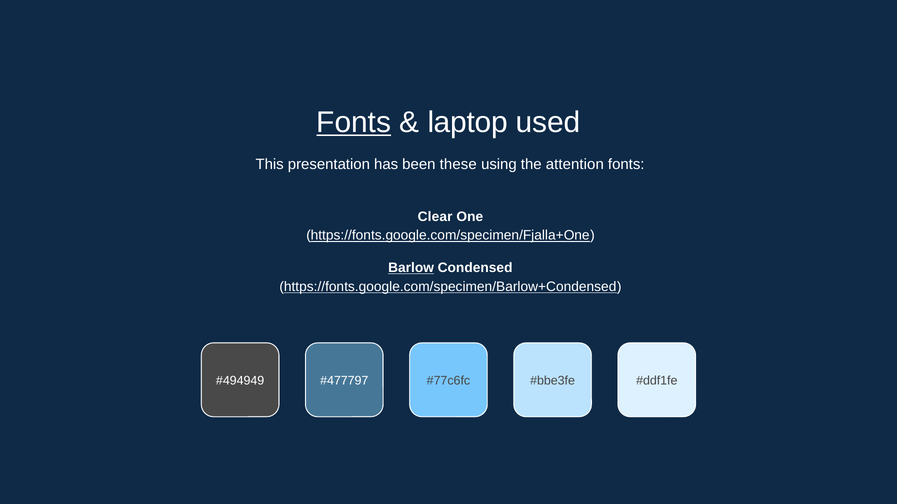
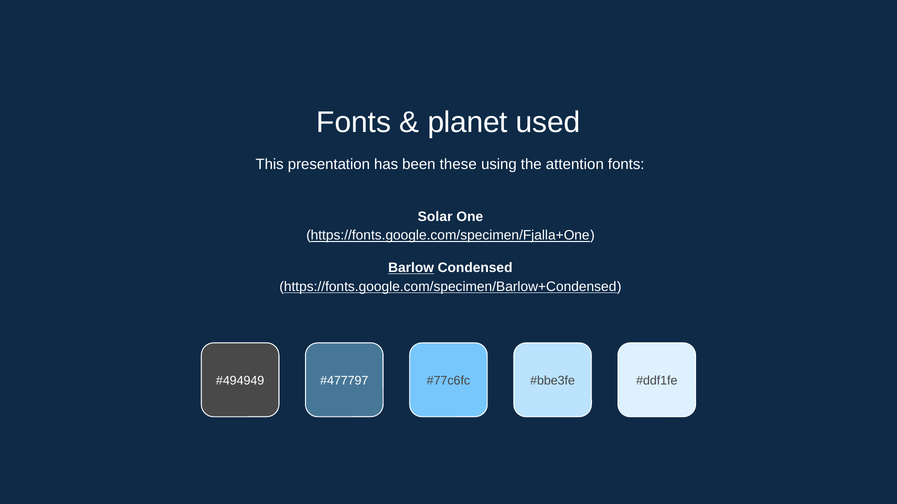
Fonts at (354, 123) underline: present -> none
laptop: laptop -> planet
Clear: Clear -> Solar
